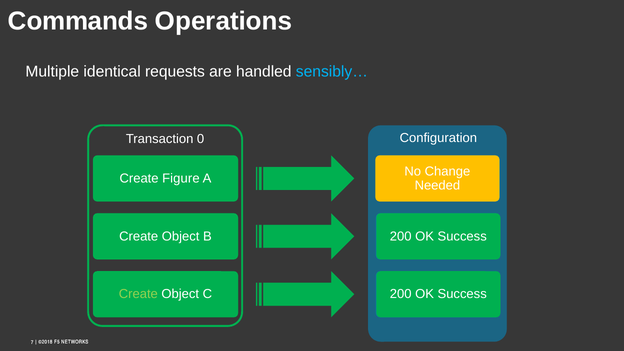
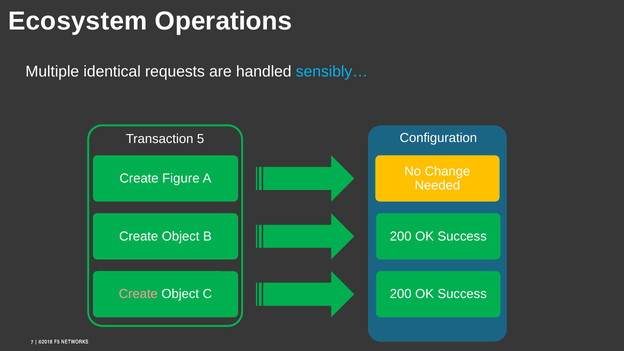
Commands: Commands -> Ecosystem
0: 0 -> 5
Create at (138, 294) colour: light green -> pink
